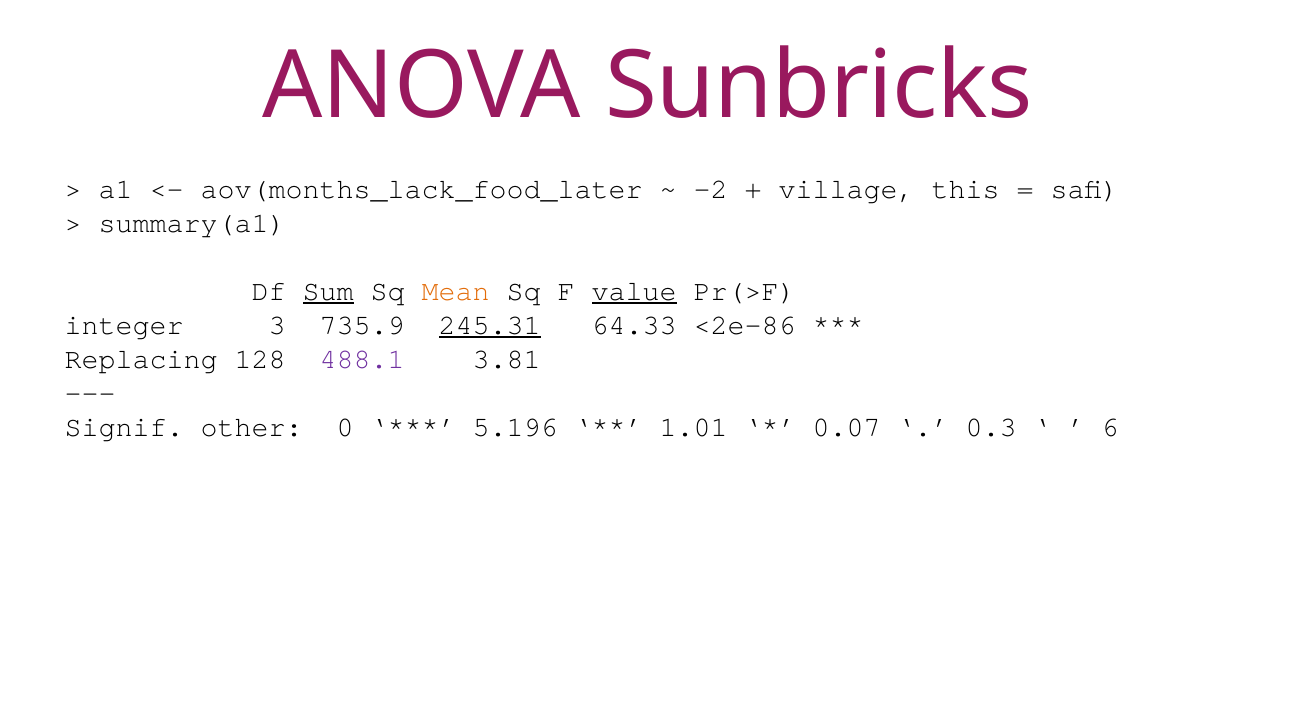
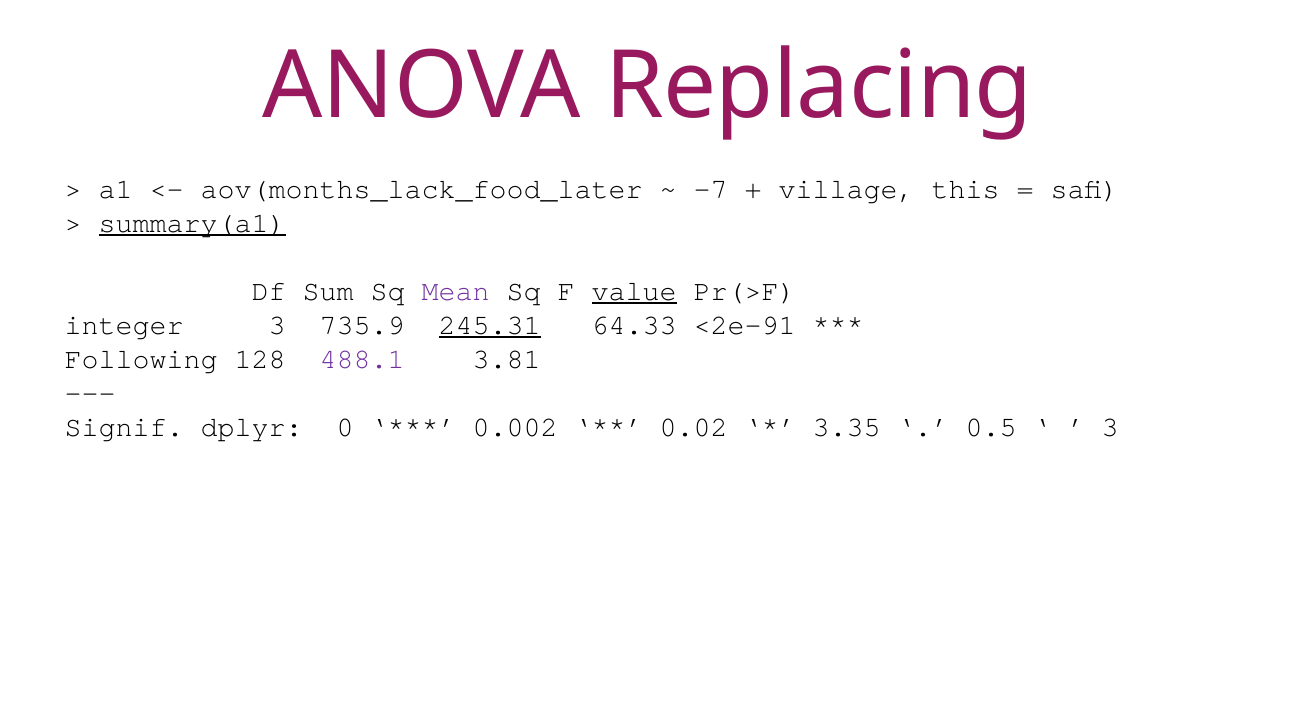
Sunbricks: Sunbricks -> Replacing
-2: -2 -> -7
summary(a1 underline: none -> present
Sum underline: present -> none
Mean colour: orange -> purple
<2e-86: <2e-86 -> <2e-91
Replacing: Replacing -> Following
other: other -> dplyr
5.196: 5.196 -> 0.002
1.01: 1.01 -> 0.02
0.07: 0.07 -> 3.35
0.3: 0.3 -> 0.5
6 at (1110, 427): 6 -> 3
